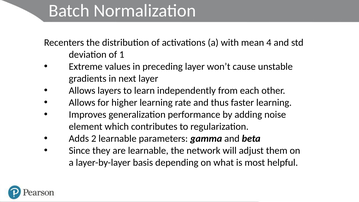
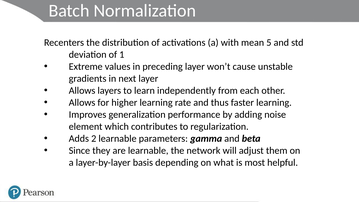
4: 4 -> 5
